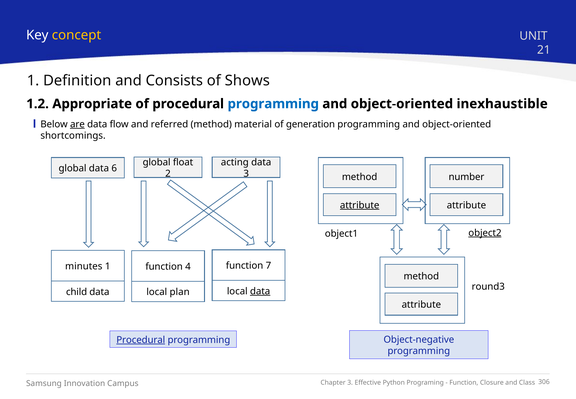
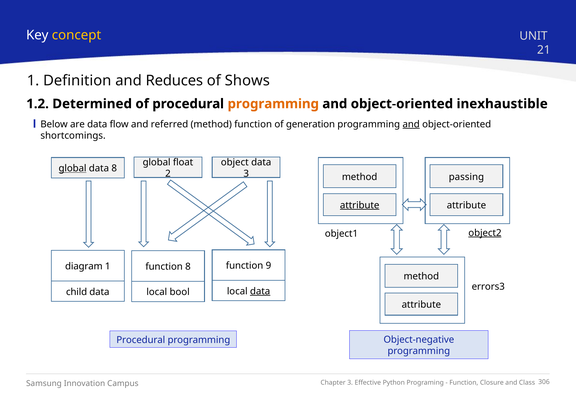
Consists: Consists -> Reduces
Appropriate: Appropriate -> Determined
programming at (273, 104) colour: blue -> orange
are underline: present -> none
method material: material -> function
and at (411, 124) underline: none -> present
acting: acting -> object
global at (73, 168) underline: none -> present
data 6: 6 -> 8
number: number -> passing
7: 7 -> 9
minutes: minutes -> diagram
function 4: 4 -> 8
round3: round3 -> errors3
plan: plan -> bool
Procedural at (141, 340) underline: present -> none
